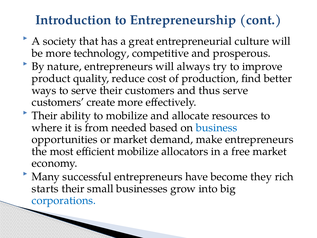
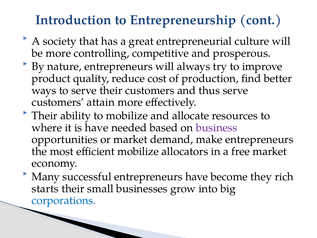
technology: technology -> controlling
create: create -> attain
is from: from -> have
business colour: blue -> purple
